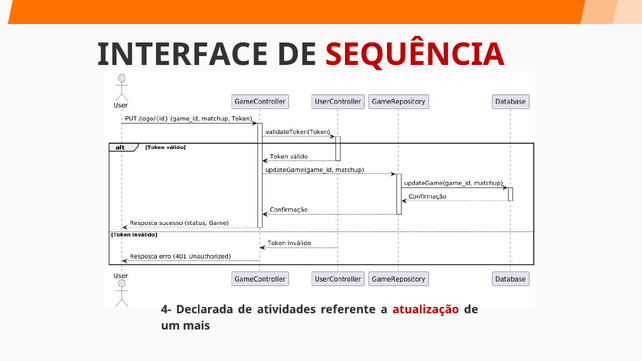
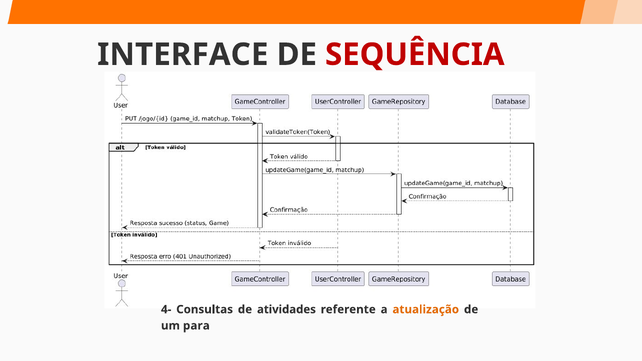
Declarada: Declarada -> Consultas
atualização colour: red -> orange
mais: mais -> para
